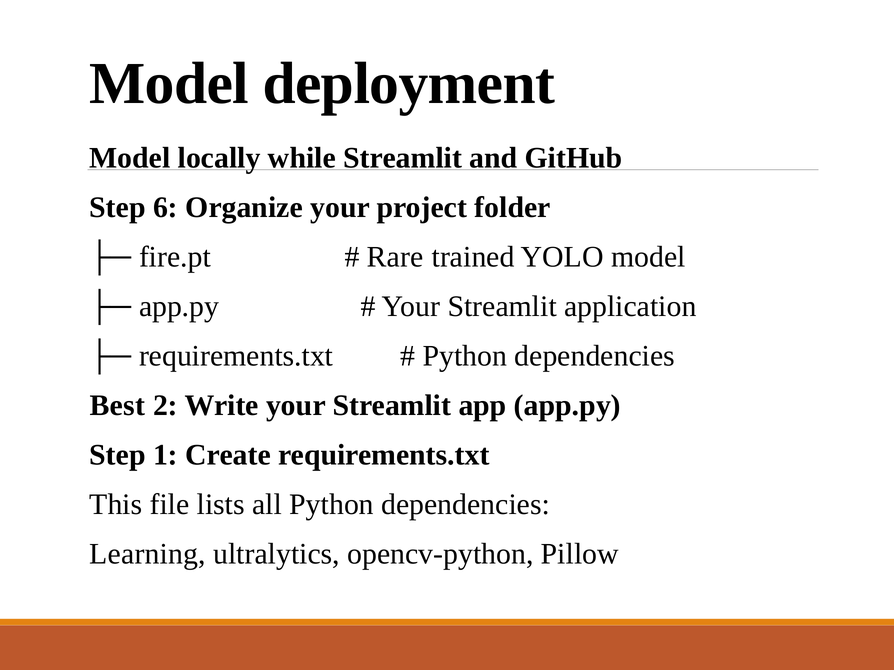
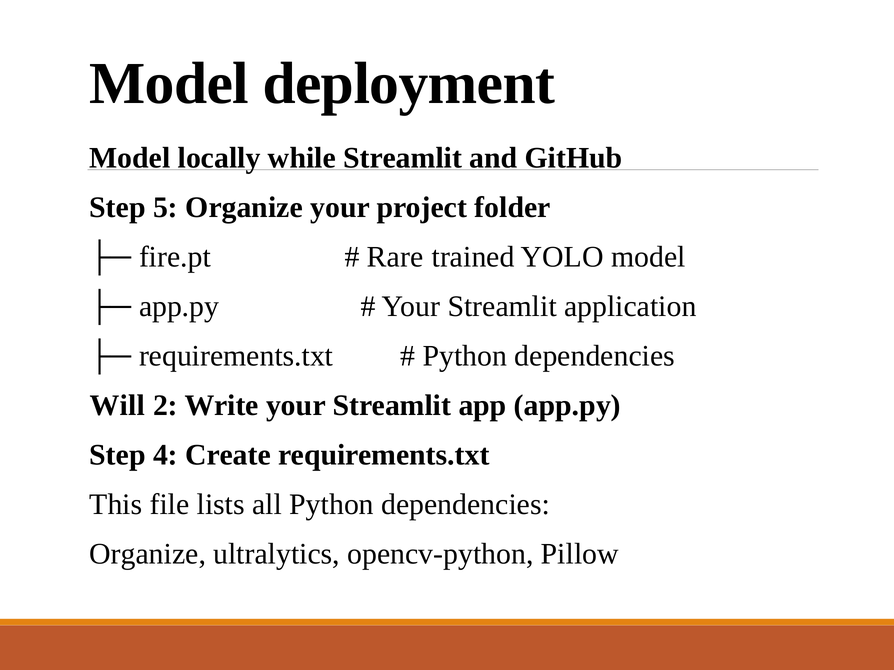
6: 6 -> 5
Best: Best -> Will
1: 1 -> 4
Learning at (148, 554): Learning -> Organize
